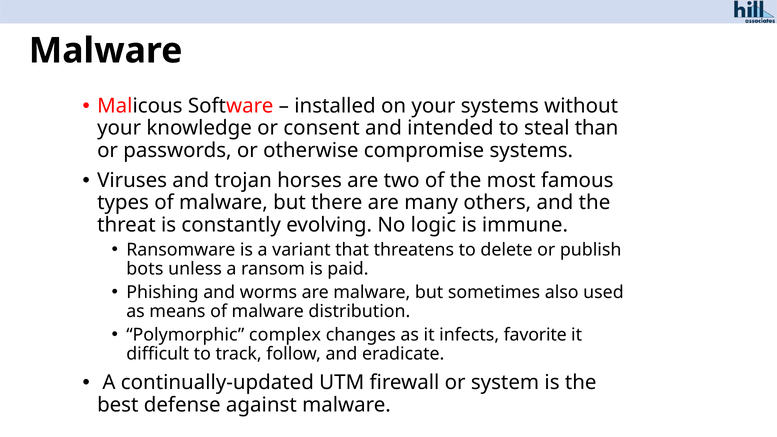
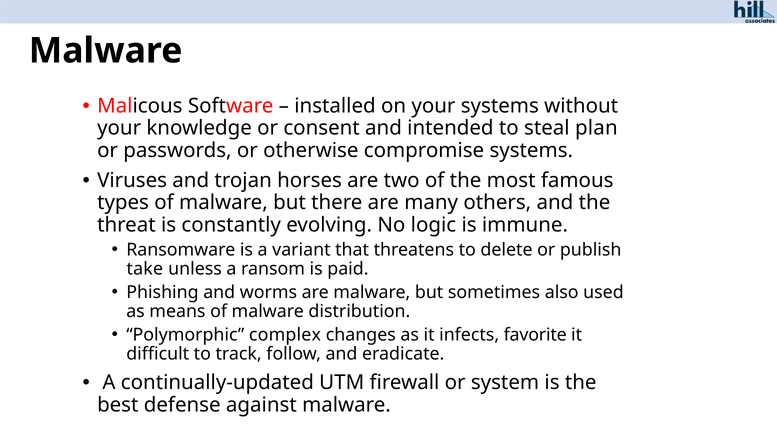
than: than -> plan
bots: bots -> take
